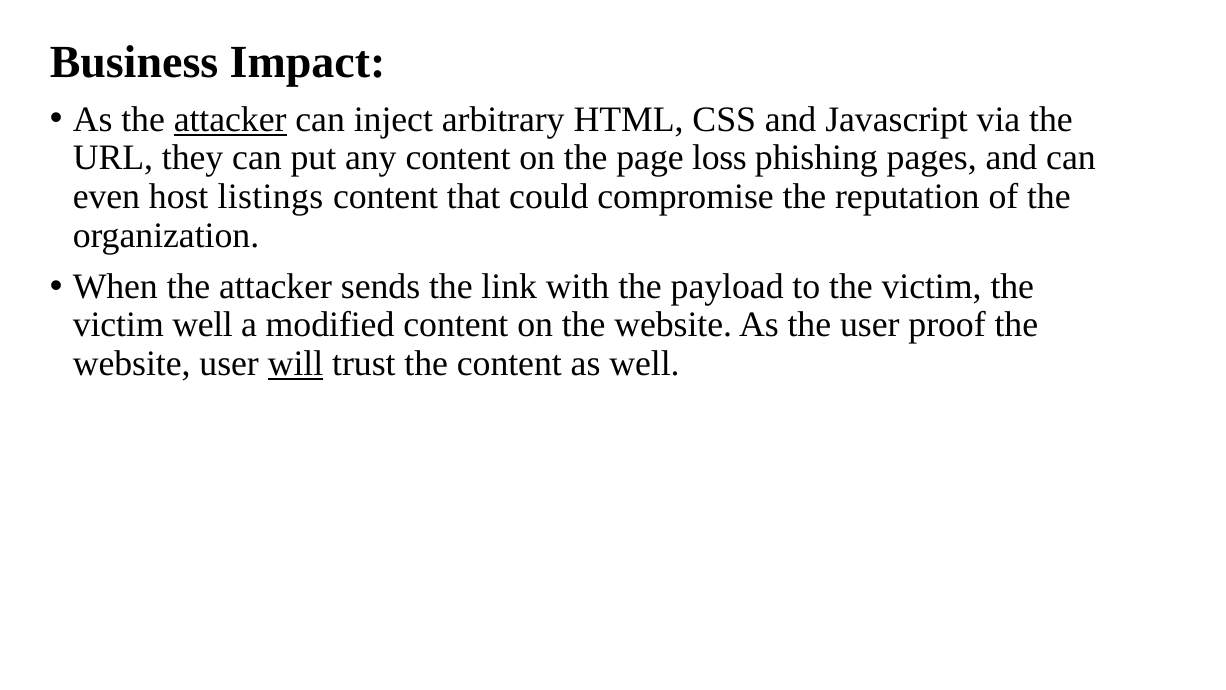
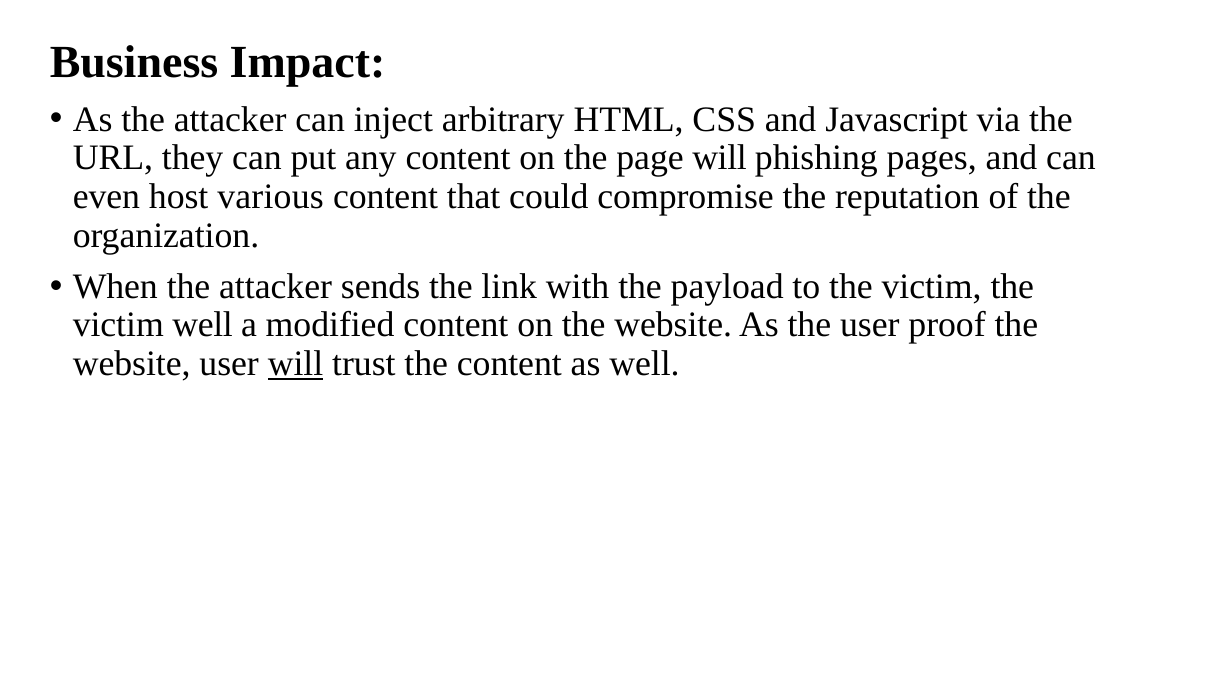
attacker at (230, 119) underline: present -> none
page loss: loss -> will
listings: listings -> various
